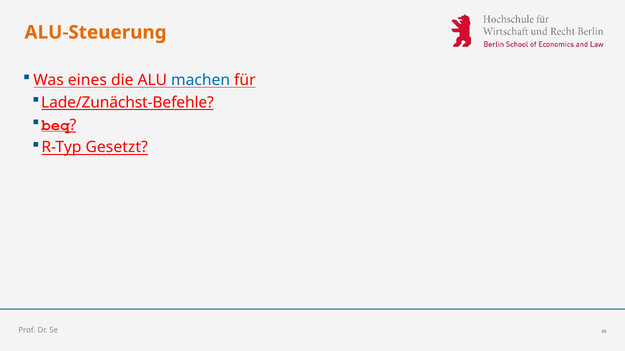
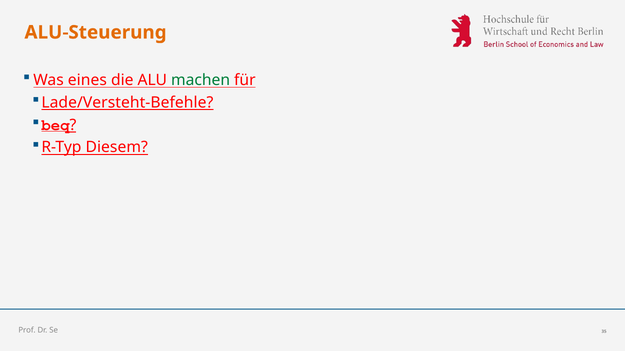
machen colour: blue -> green
Lade/Zunächst-Befehle: Lade/Zunächst-Befehle -> Lade/Versteht-Befehle
Gesetzt: Gesetzt -> Diesem
